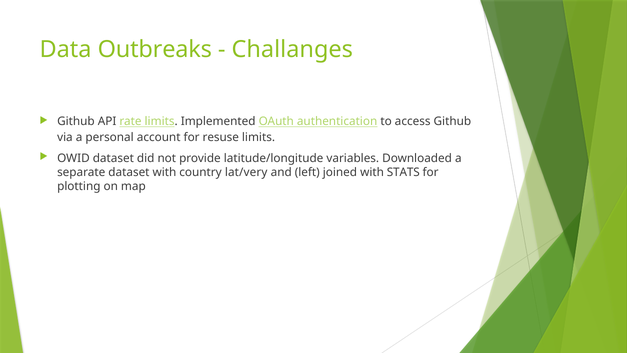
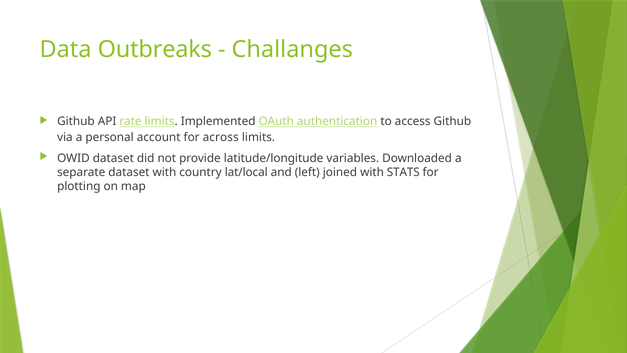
resuse: resuse -> across
lat/very: lat/very -> lat/local
